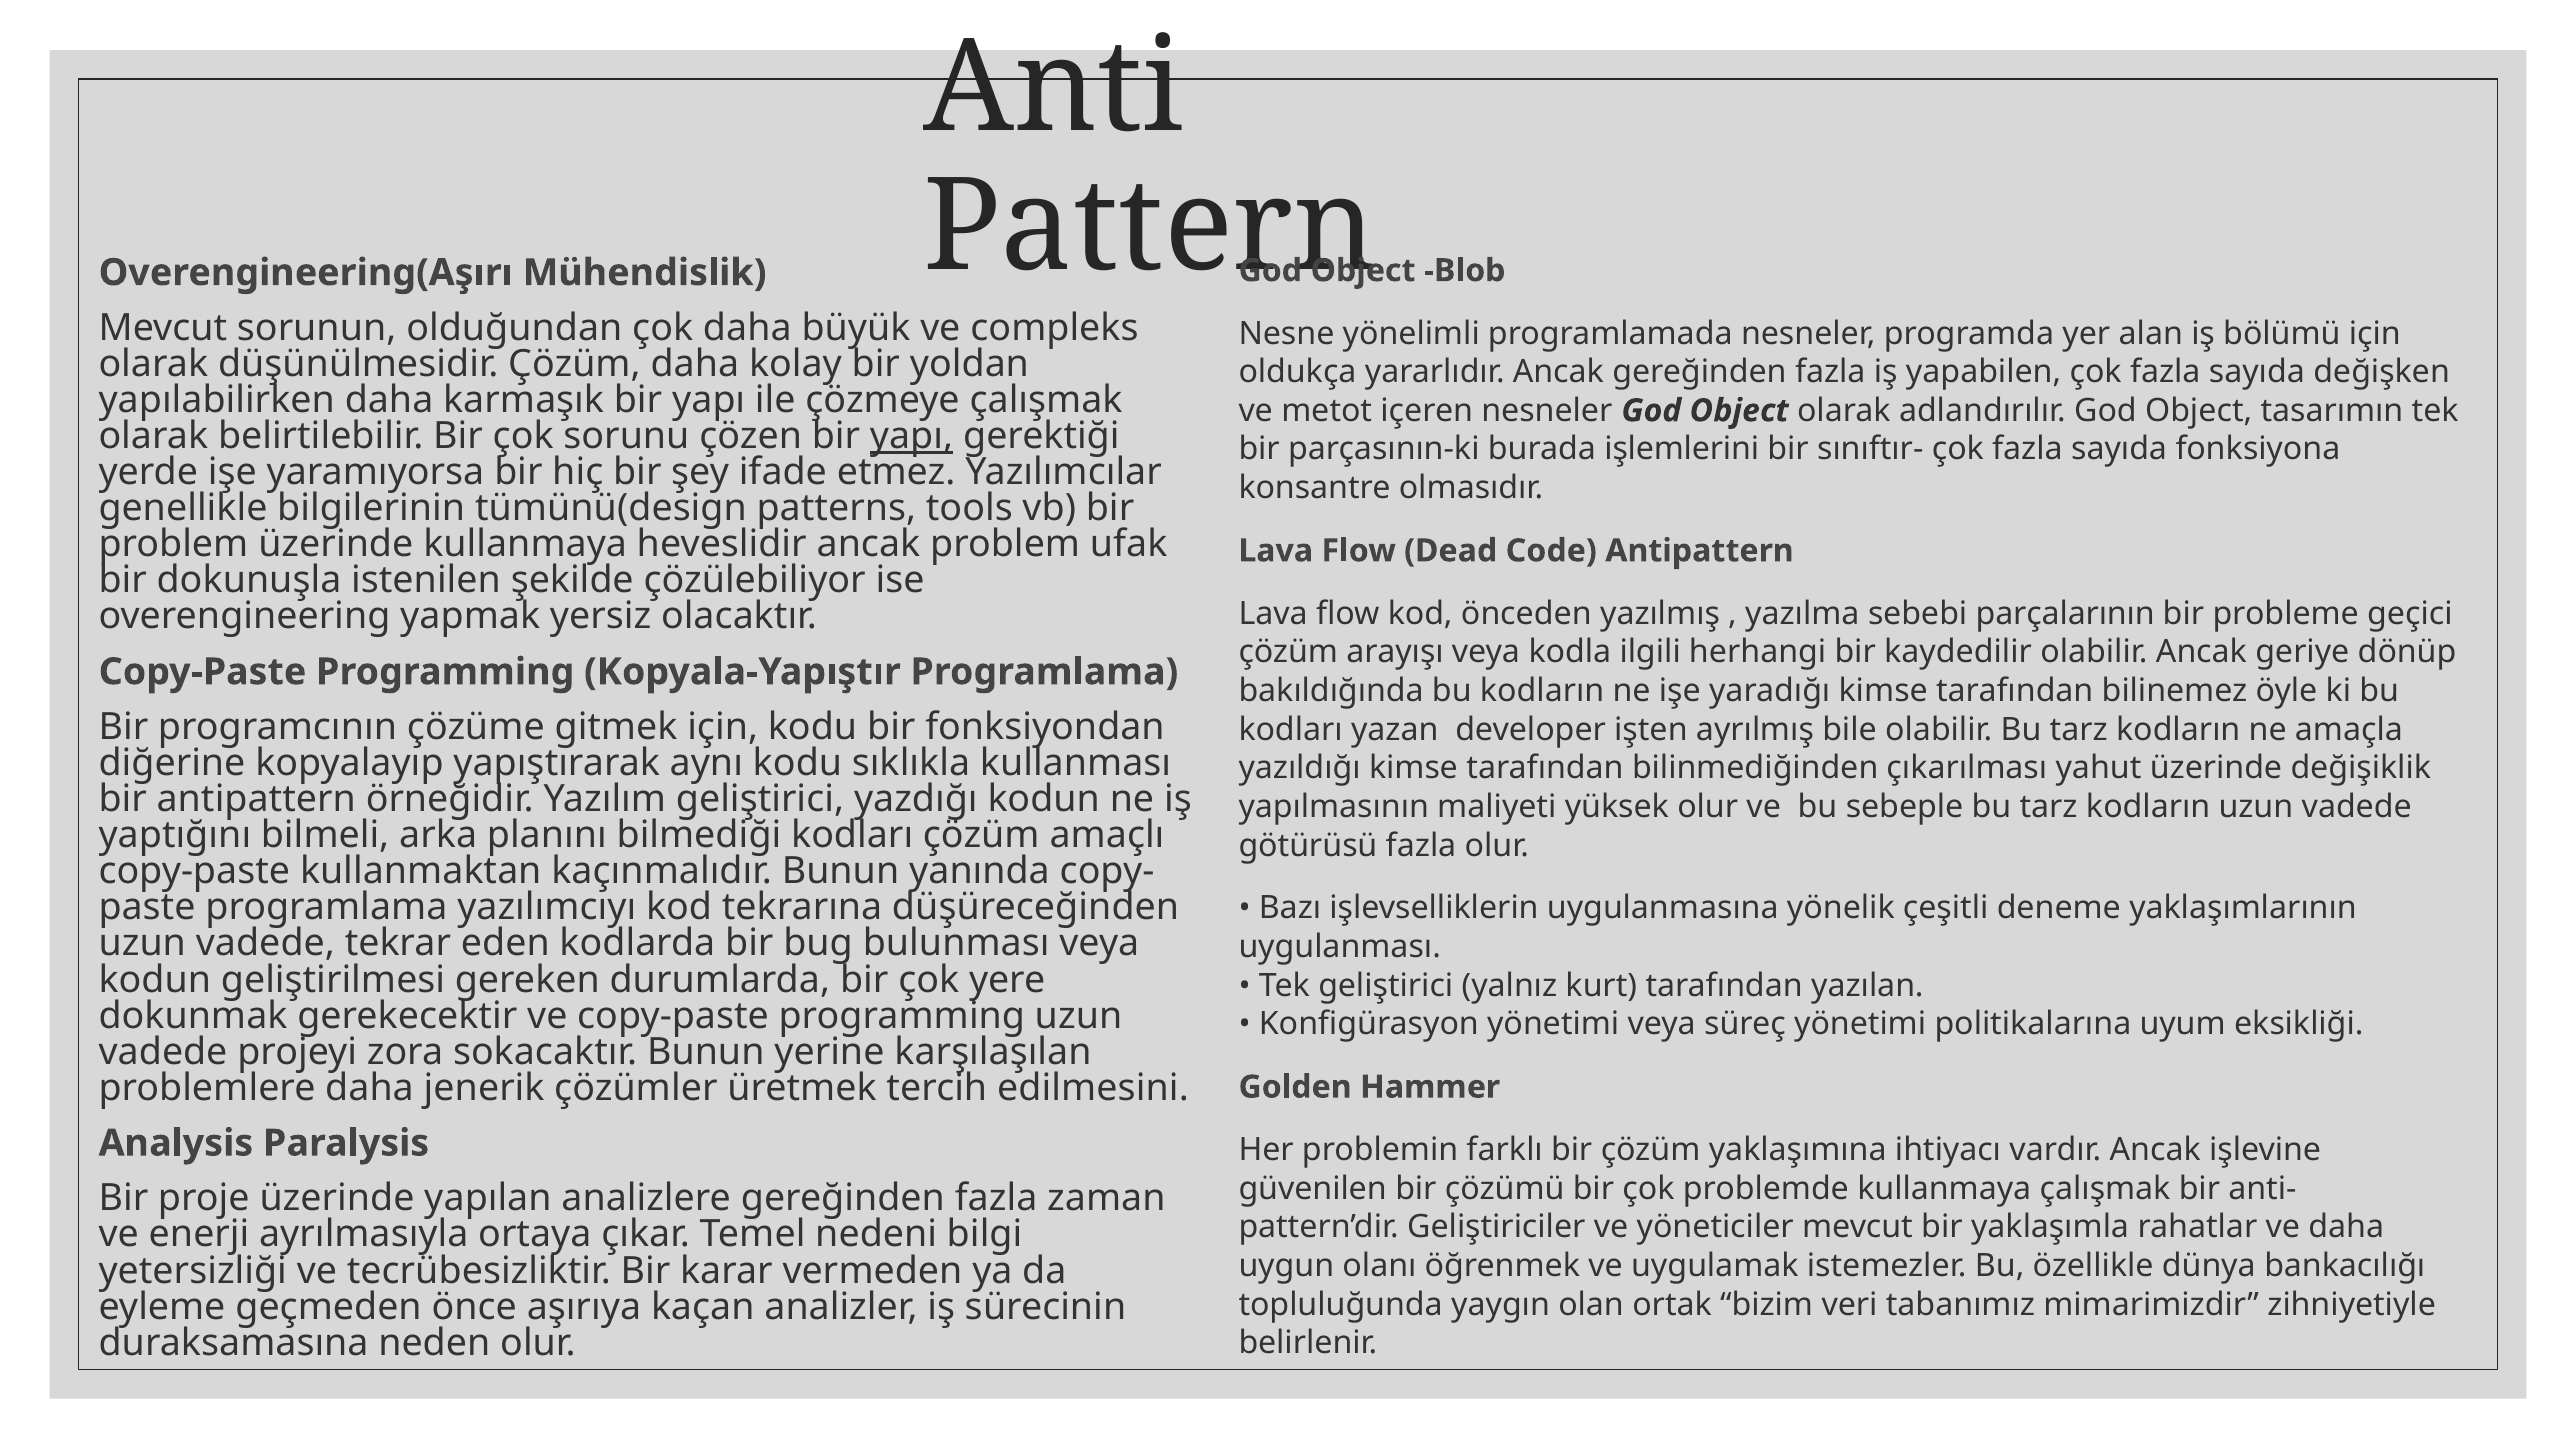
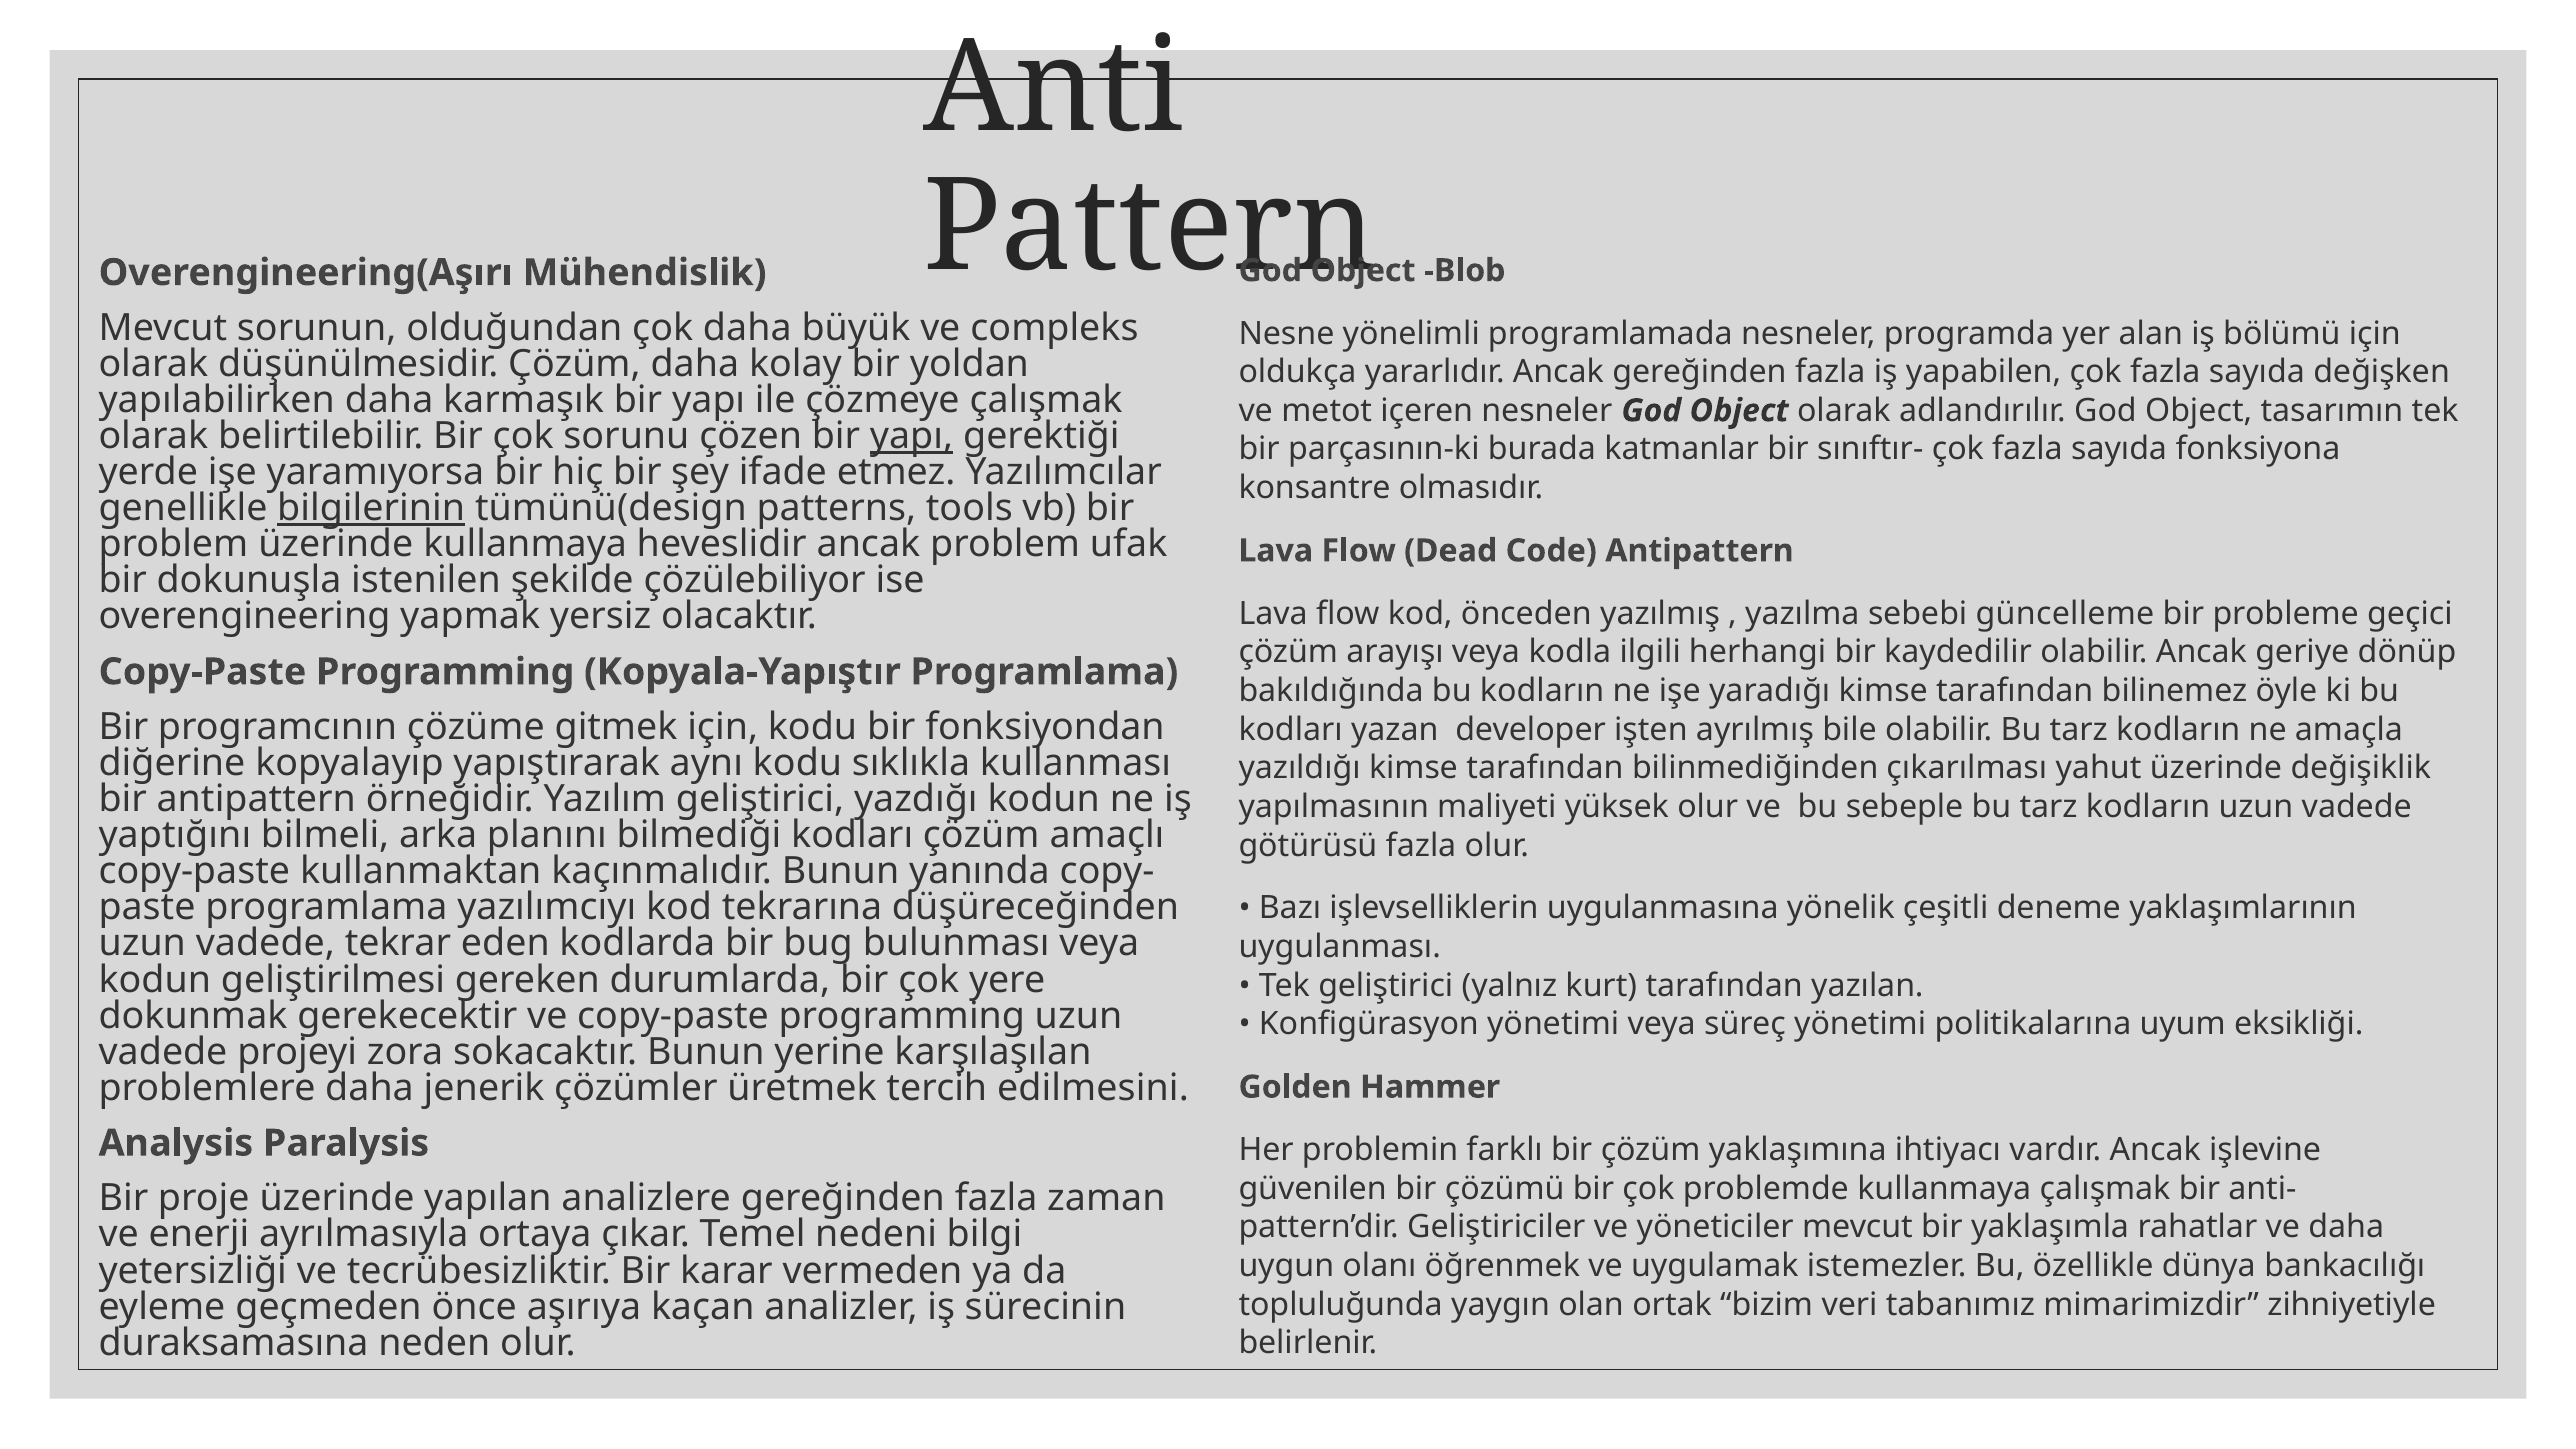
işlemlerini: işlemlerini -> katmanlar
bilgilerinin underline: none -> present
parçalarının: parçalarının -> güncelleme
